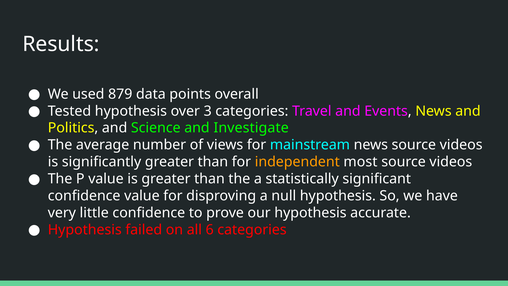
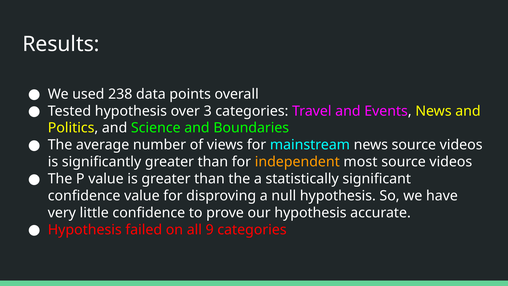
879: 879 -> 238
Investigate: Investigate -> Boundaries
6: 6 -> 9
